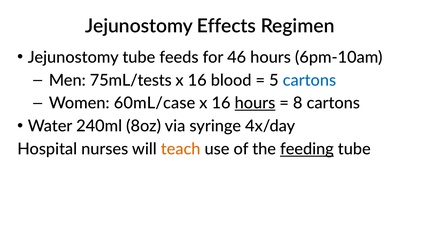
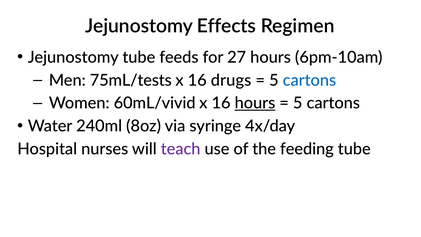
46: 46 -> 27
blood: blood -> drugs
60mL/case: 60mL/case -> 60mL/vivid
8 at (298, 103): 8 -> 5
teach colour: orange -> purple
feeding underline: present -> none
